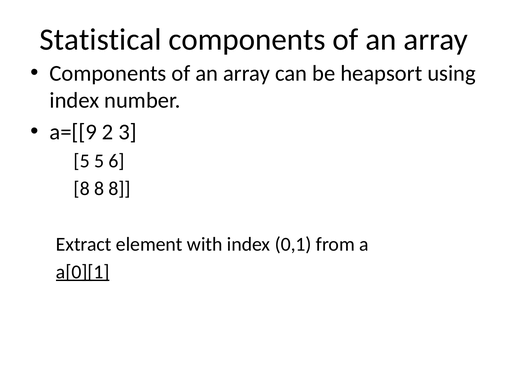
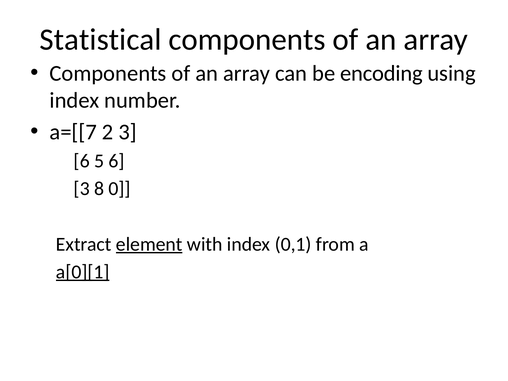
heapsort: heapsort -> encoding
a=[[9: a=[[9 -> a=[[7
5 at (82, 161): 5 -> 6
8 at (82, 189): 8 -> 3
8 at (120, 189): 8 -> 0
element underline: none -> present
